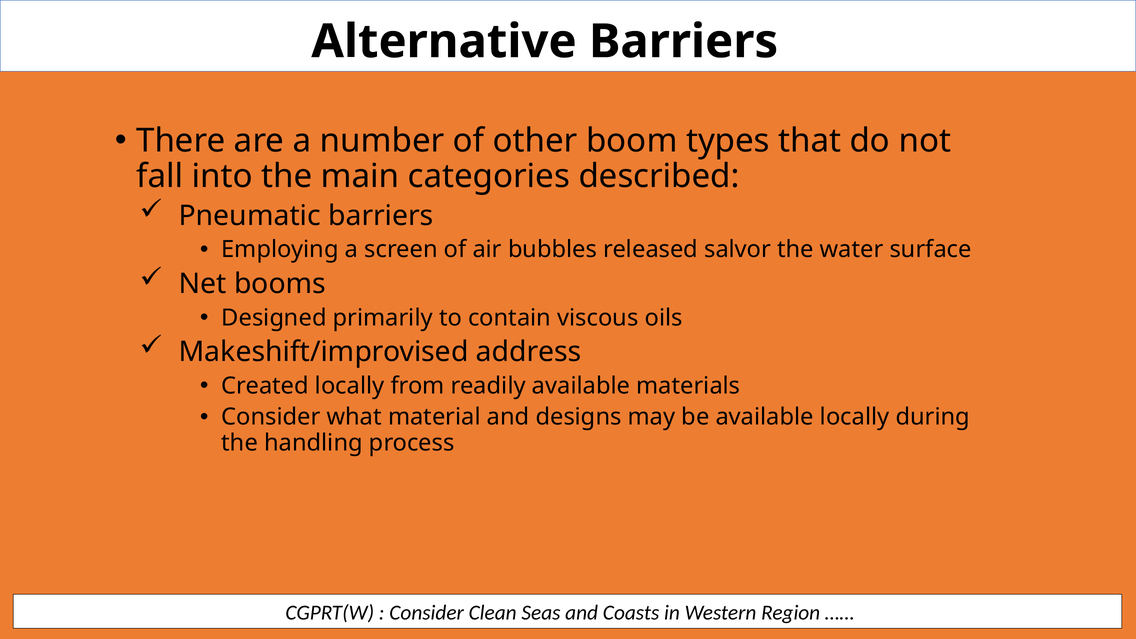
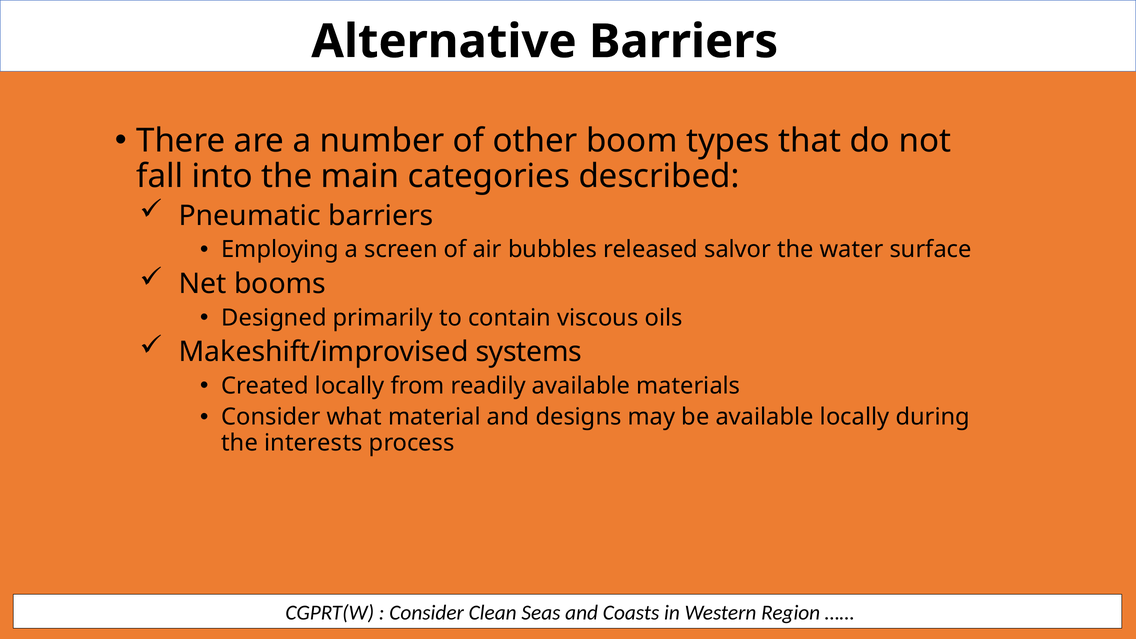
address: address -> systems
handling: handling -> interests
